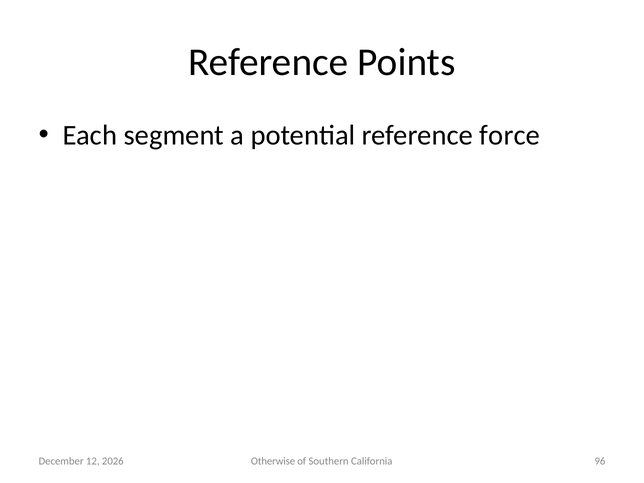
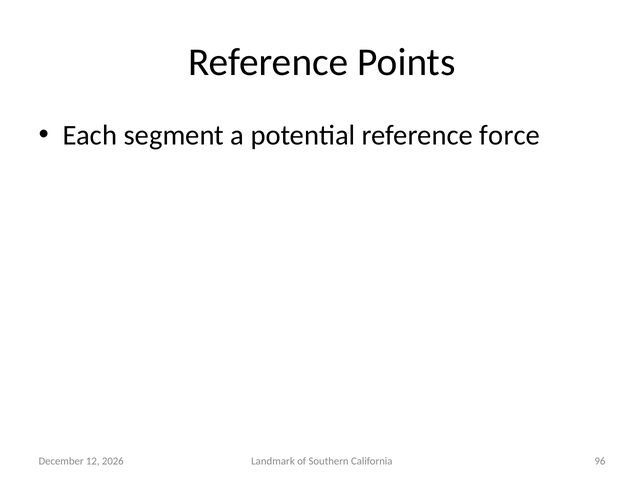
Otherwise: Otherwise -> Landmark
